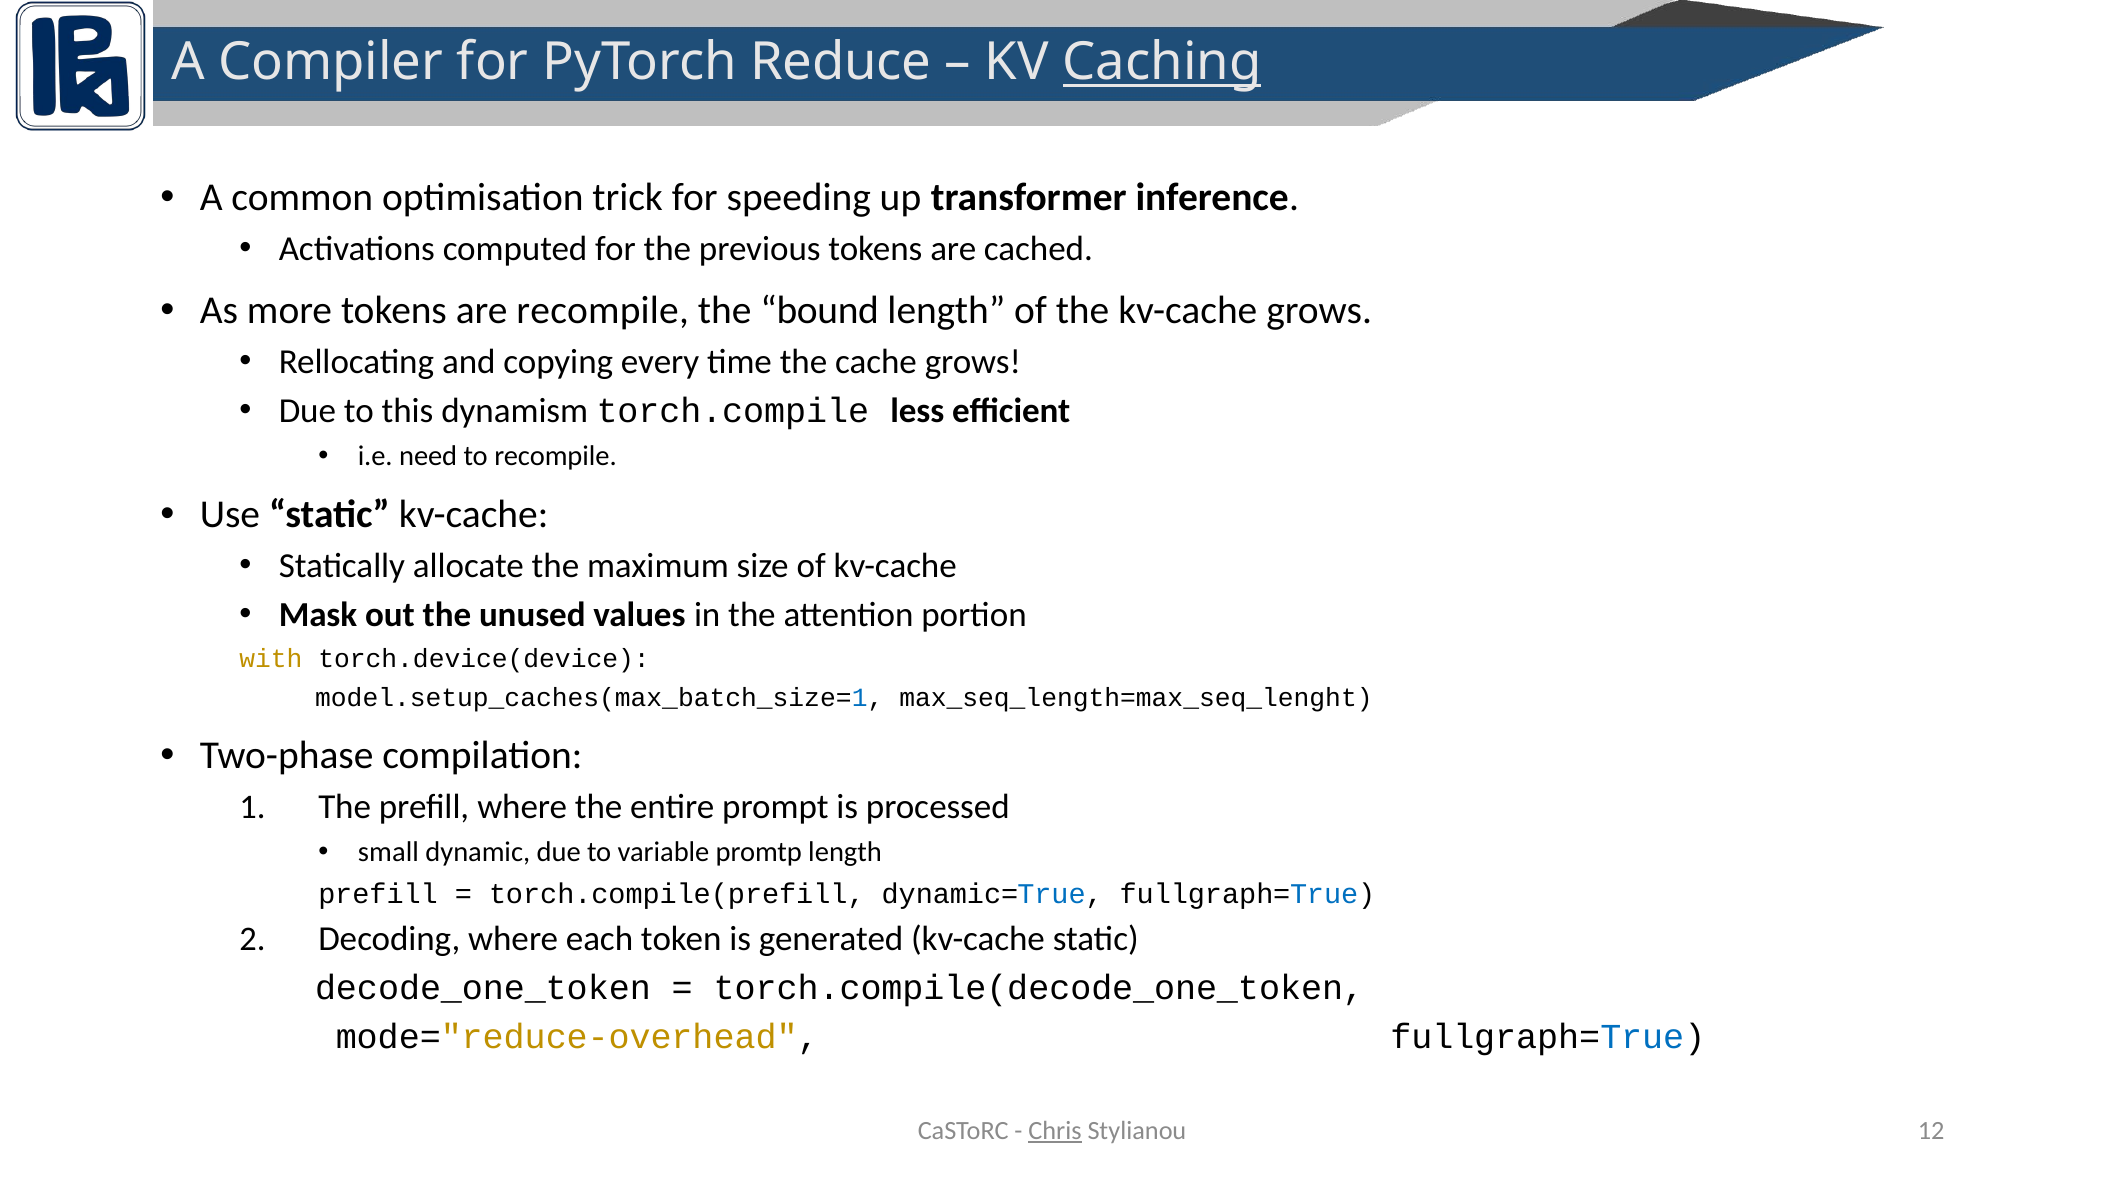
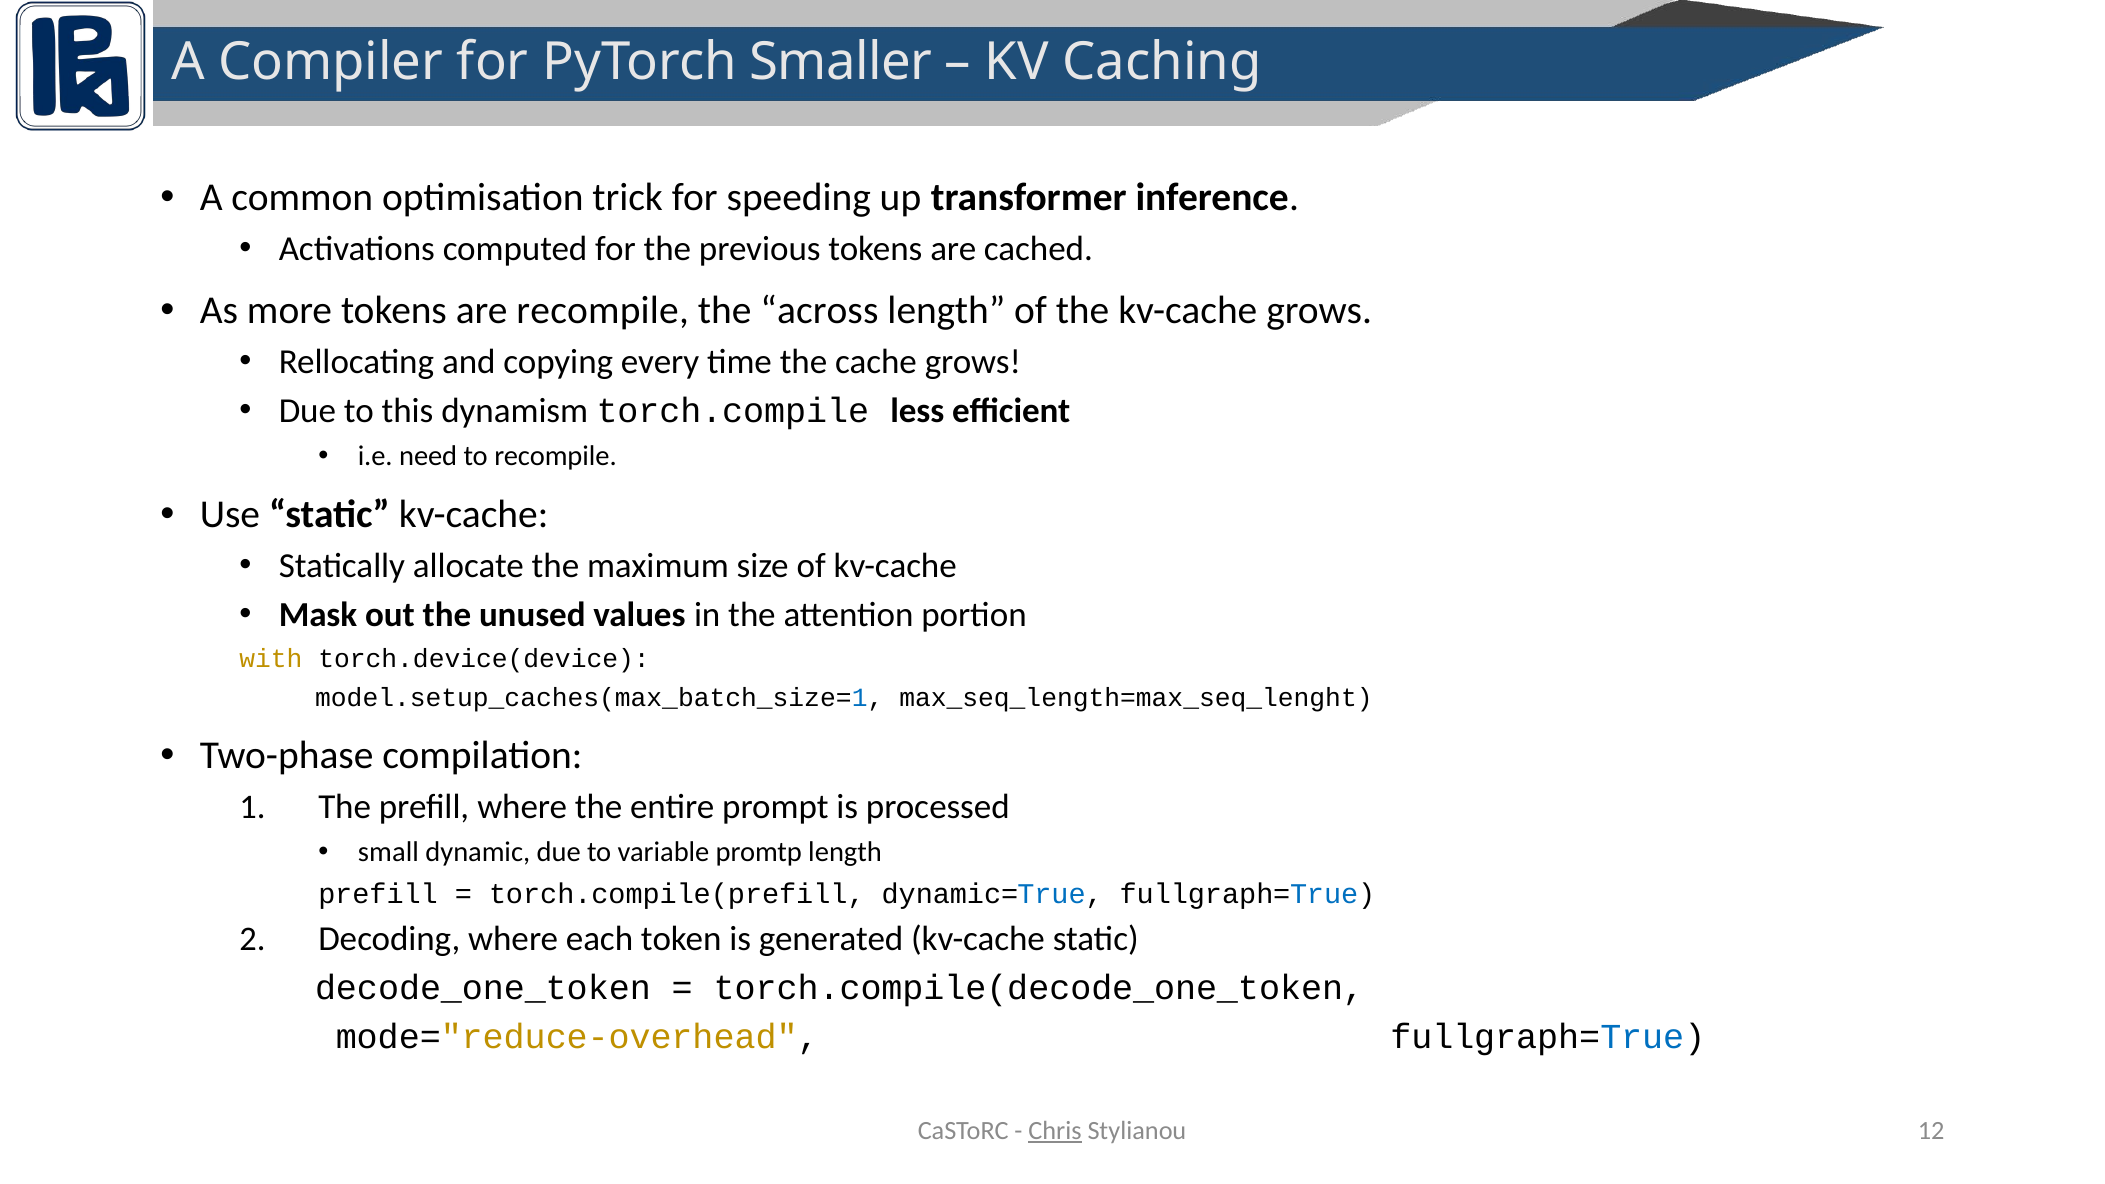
Reduce: Reduce -> Smaller
Caching underline: present -> none
bound: bound -> across
